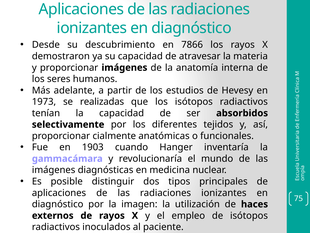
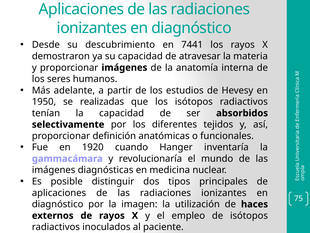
7866: 7866 -> 7441
1973: 1973 -> 1950
cialmente: cialmente -> definición
1903: 1903 -> 1920
